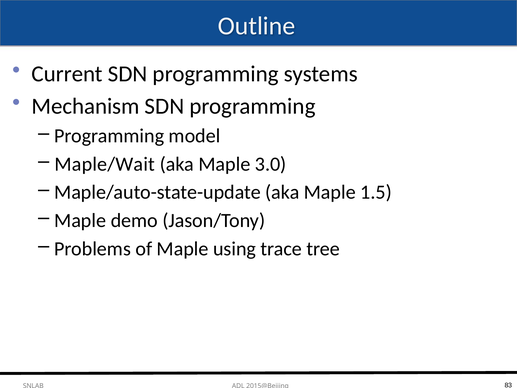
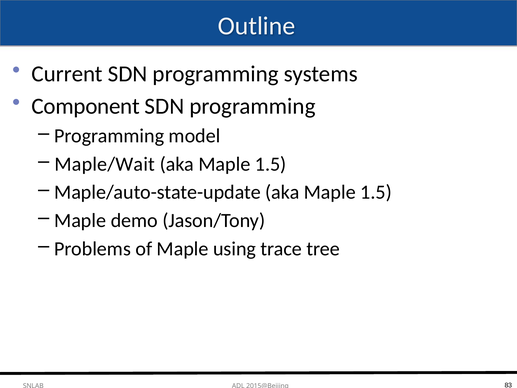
Mechanism: Mechanism -> Component
3.0 at (271, 164): 3.0 -> 1.5
